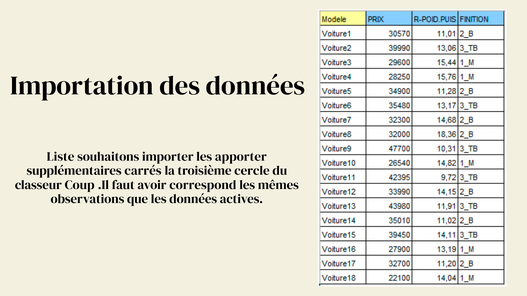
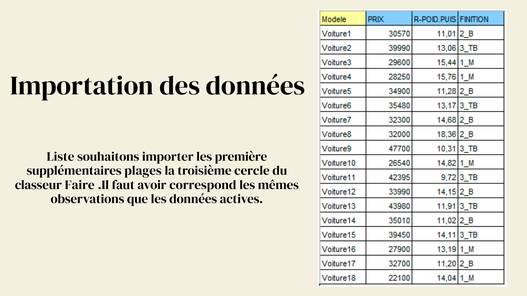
apporter: apporter -> première
carrés: carrés -> plages
Coup: Coup -> Faire
